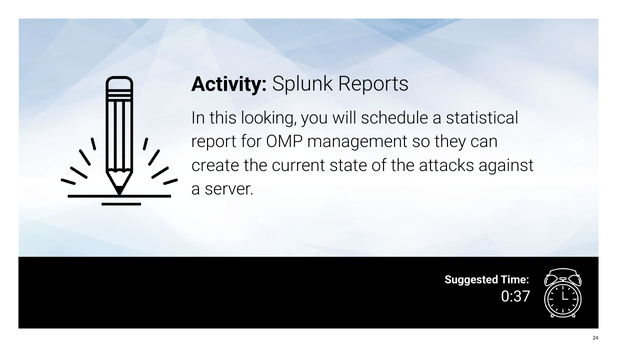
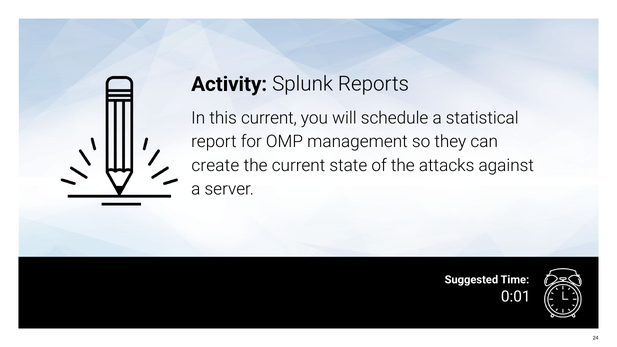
this looking: looking -> current
0:37: 0:37 -> 0:01
